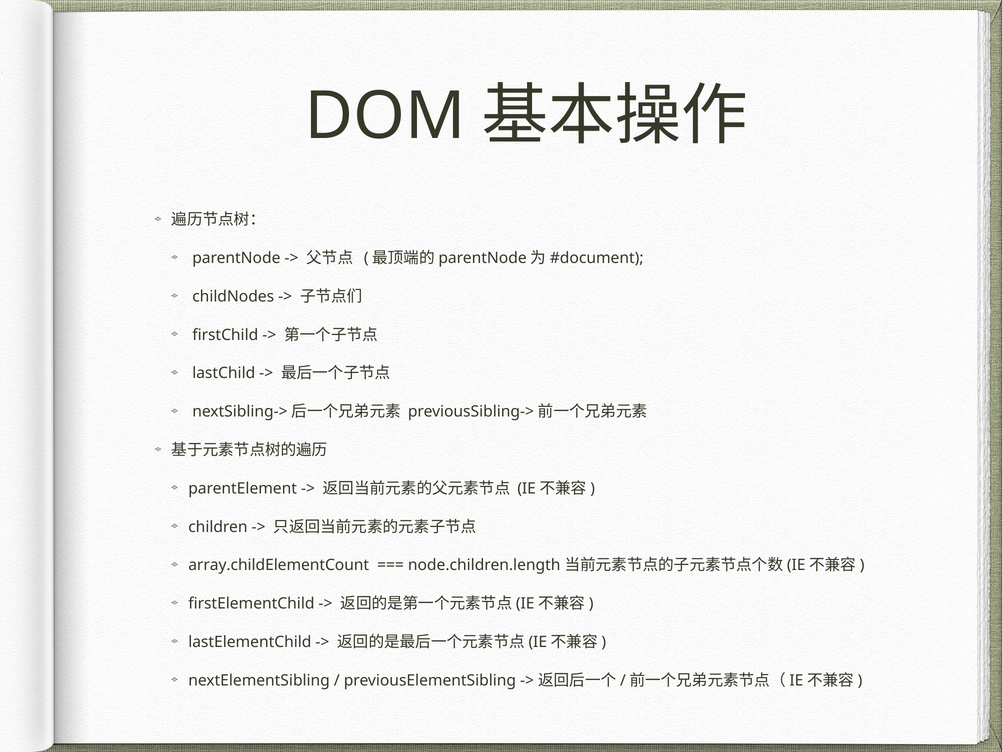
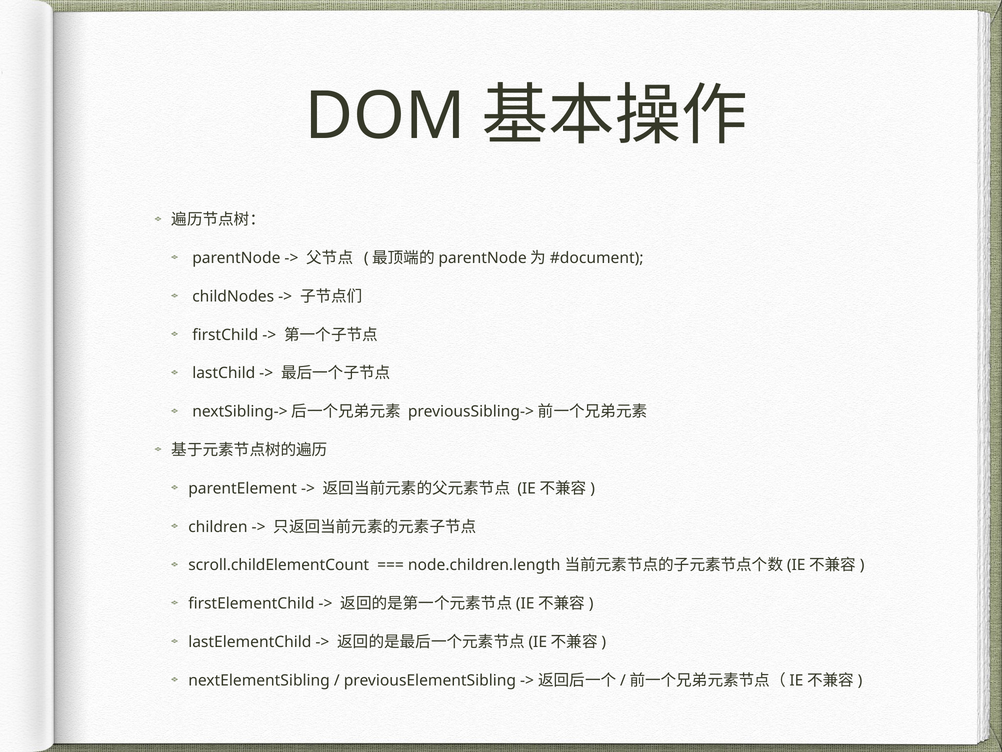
array.childElementCount: array.childElementCount -> scroll.childElementCount
